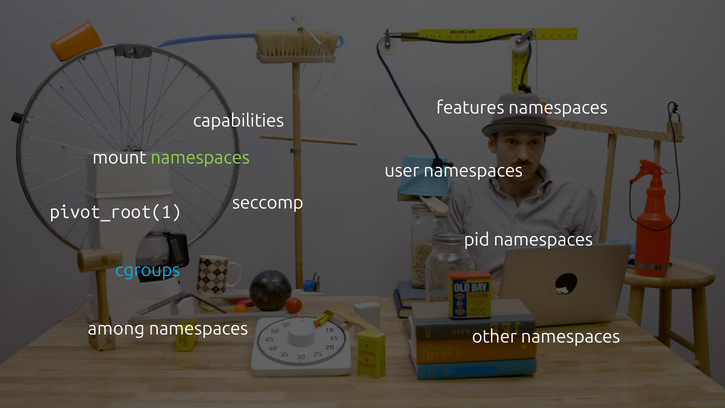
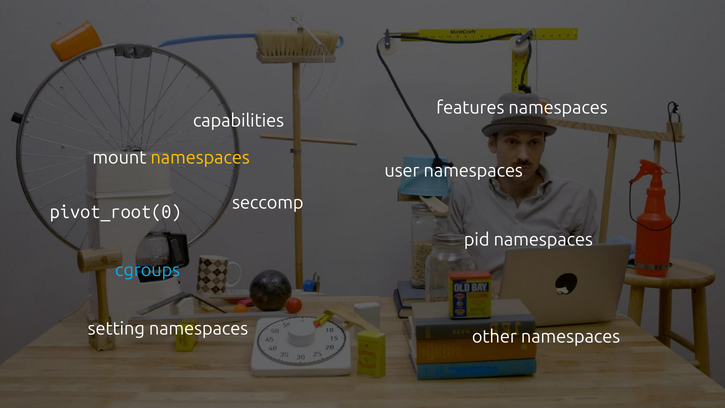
namespaces at (200, 158) colour: light green -> yellow
pivot_root(1: pivot_root(1 -> pivot_root(0
among: among -> setting
